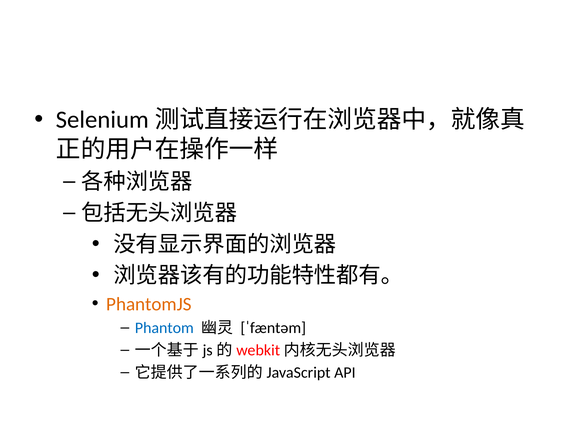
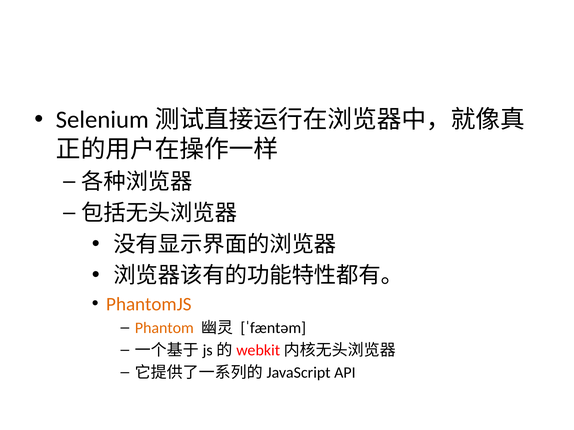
Phantom colour: blue -> orange
